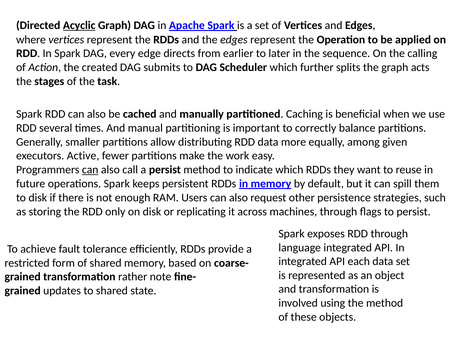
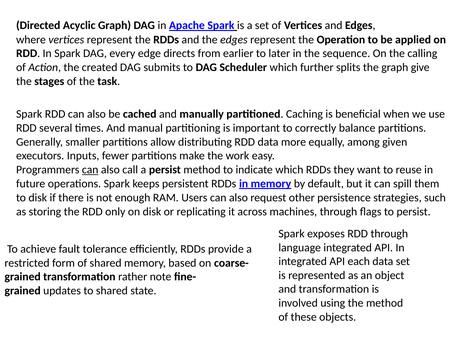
Acyclic underline: present -> none
acts: acts -> give
Active: Active -> Inputs
